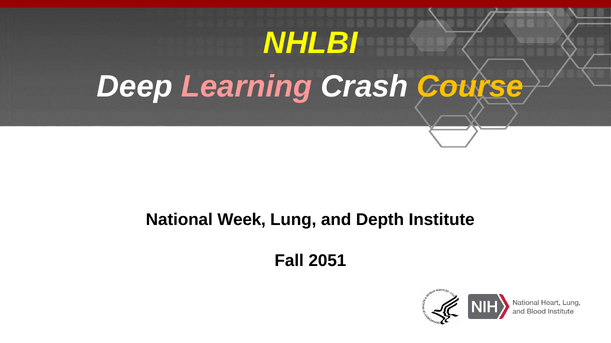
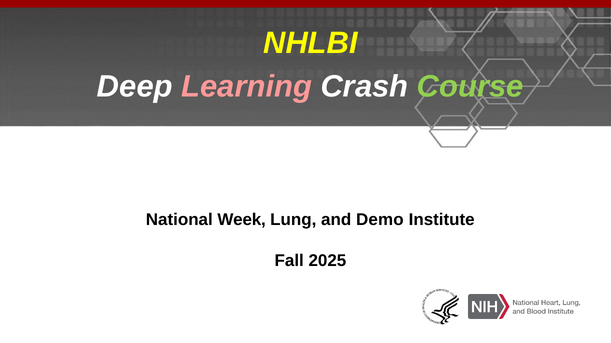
Course colour: yellow -> light green
Depth: Depth -> Demo
2051: 2051 -> 2025
